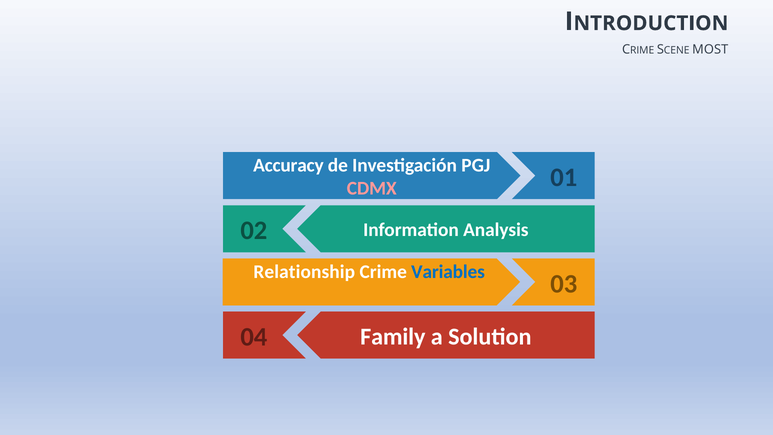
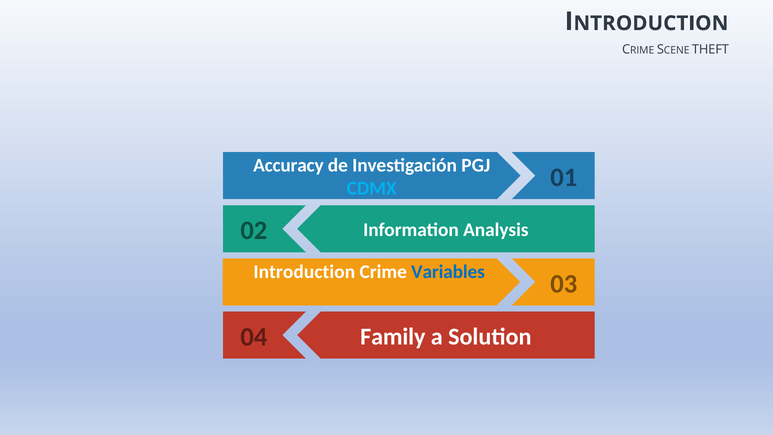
MOST: MOST -> THEFT
CDMX colour: pink -> light blue
Relationship: Relationship -> Introduction
